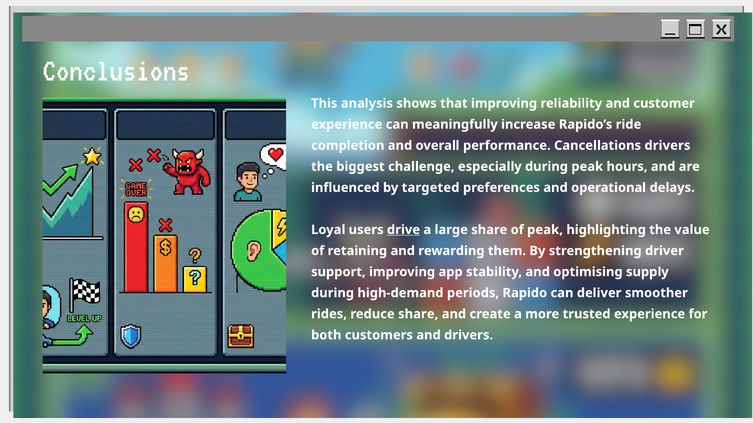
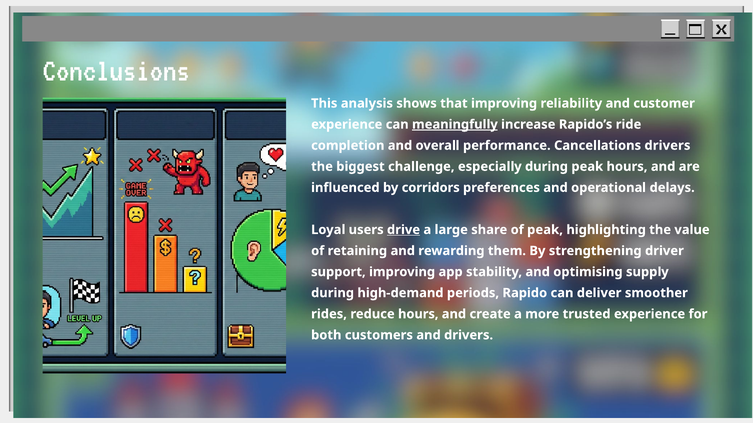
meaningfully underline: none -> present
targeted: targeted -> corridors
reduce share: share -> hours
